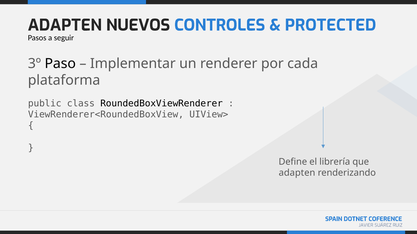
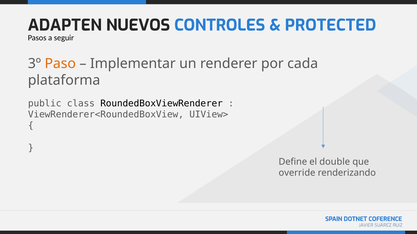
Paso colour: black -> orange
librería: librería -> double
adapten at (297, 173): adapten -> override
